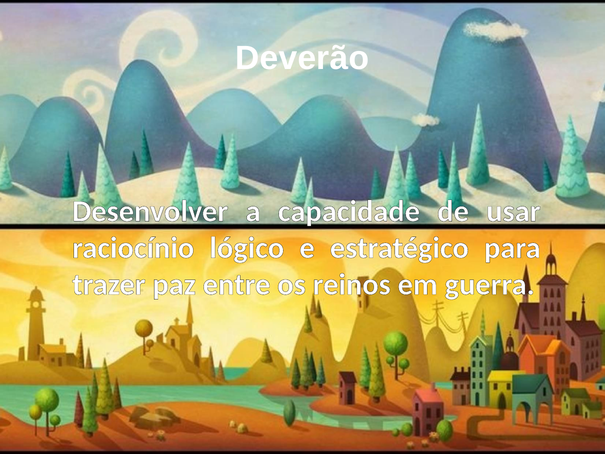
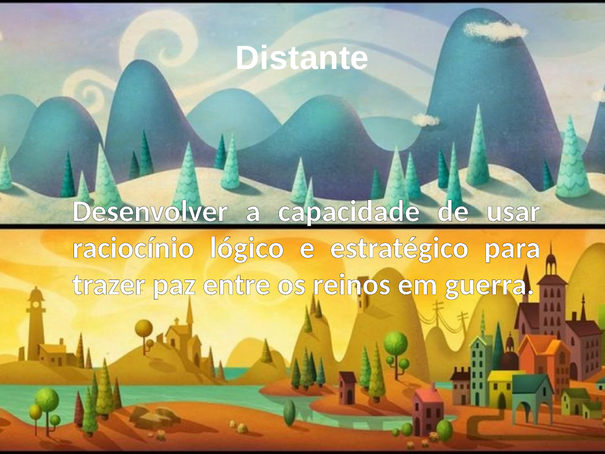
Deverão: Deverão -> Distante
